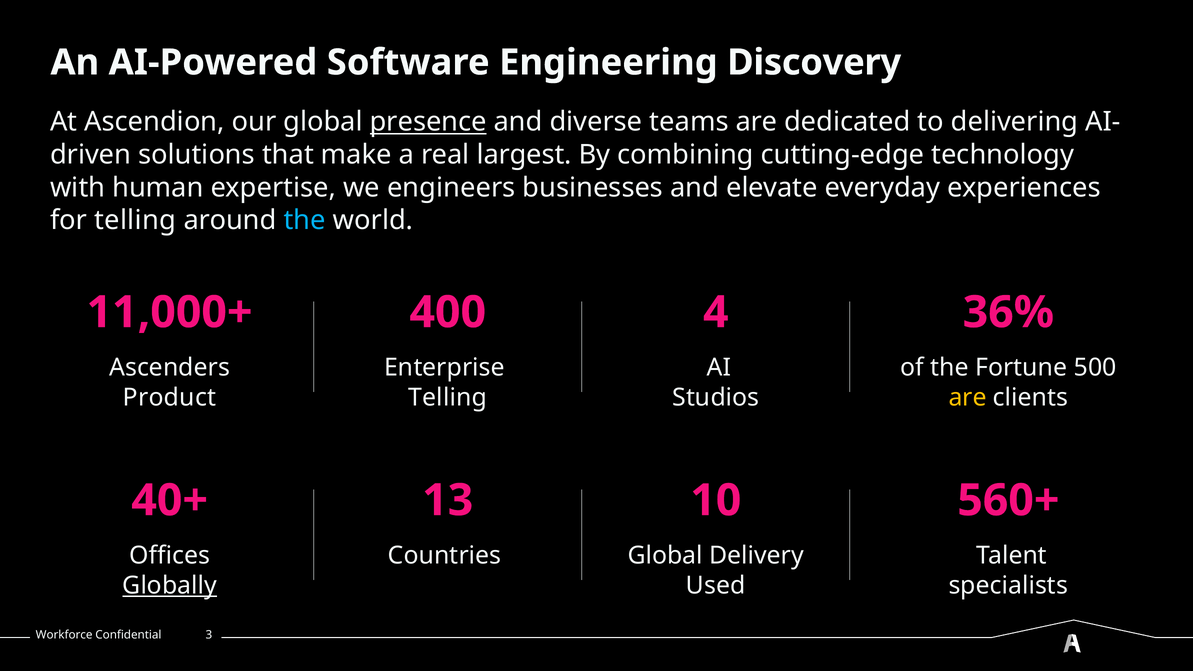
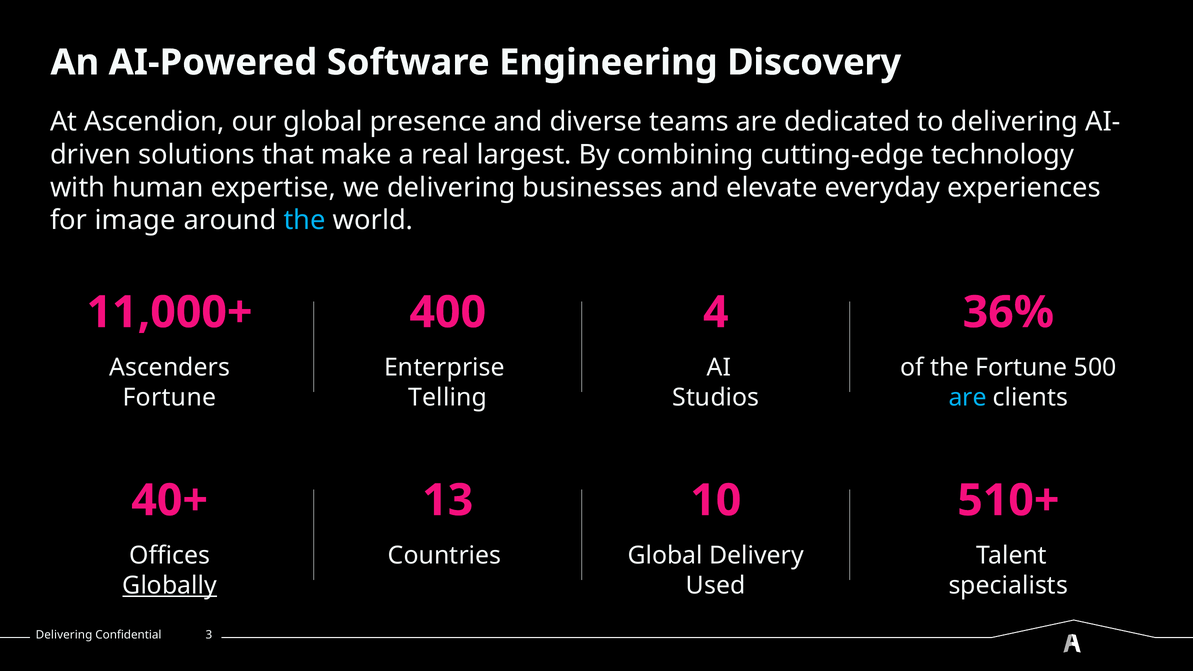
presence underline: present -> none
we engineers: engineers -> delivering
for telling: telling -> image
Product at (170, 398): Product -> Fortune
are at (968, 398) colour: yellow -> light blue
560+: 560+ -> 510+
Workforce at (64, 635): Workforce -> Delivering
